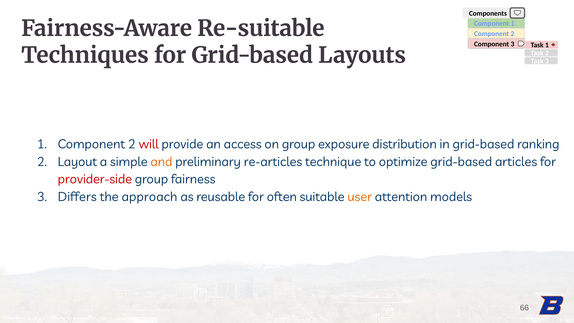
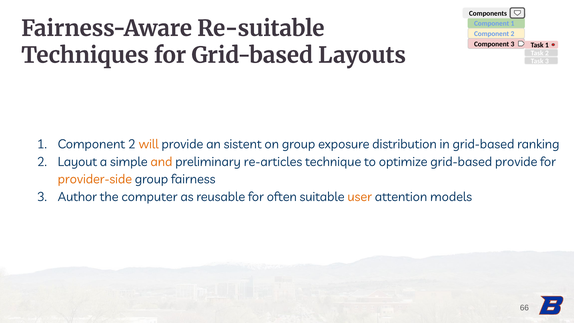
will colour: red -> orange
access: access -> sistent
grid-based articles: articles -> provide
provider-side colour: red -> orange
Differs: Differs -> Author
approach: approach -> computer
